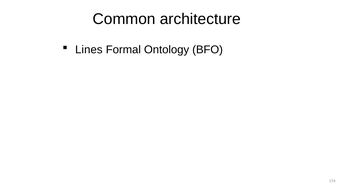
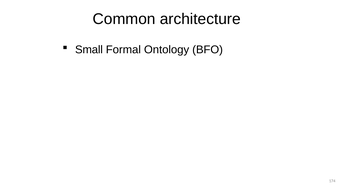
Lines: Lines -> Small
